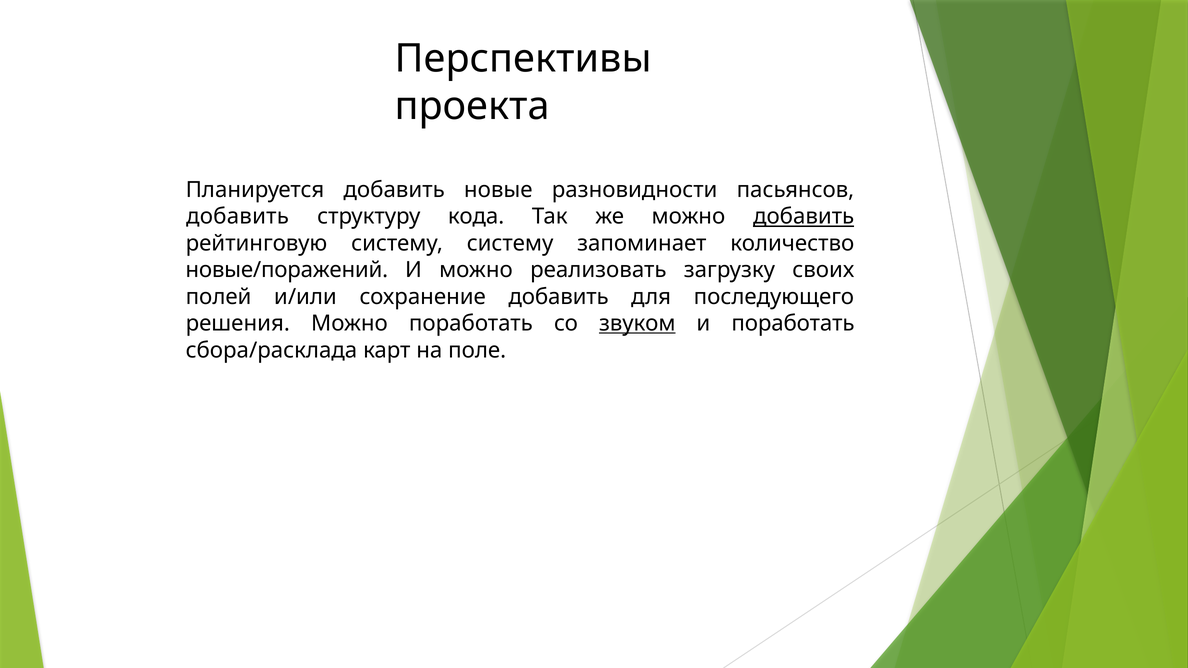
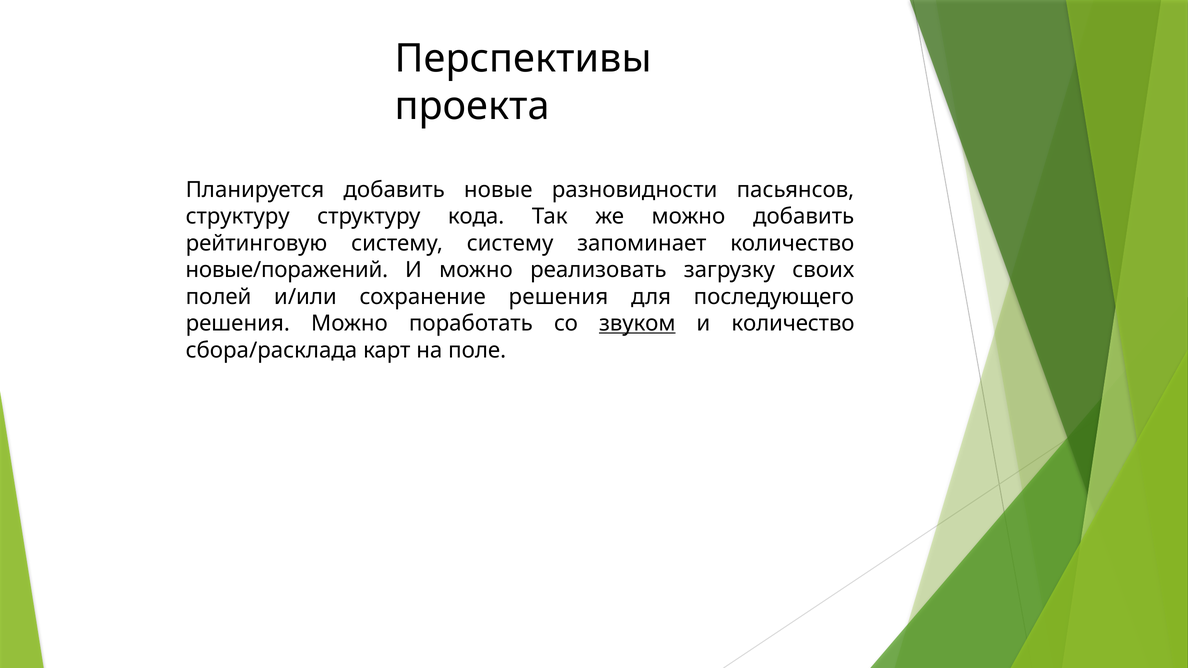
добавить at (237, 217): добавить -> структуру
добавить at (804, 217) underline: present -> none
сохранение добавить: добавить -> решения
и поработать: поработать -> количество
